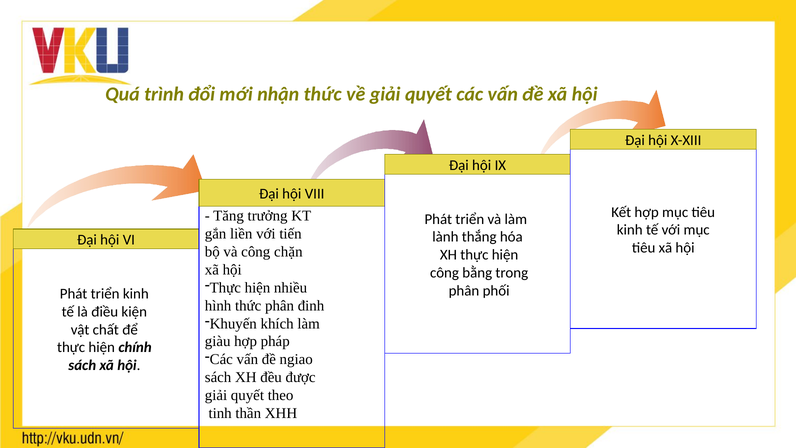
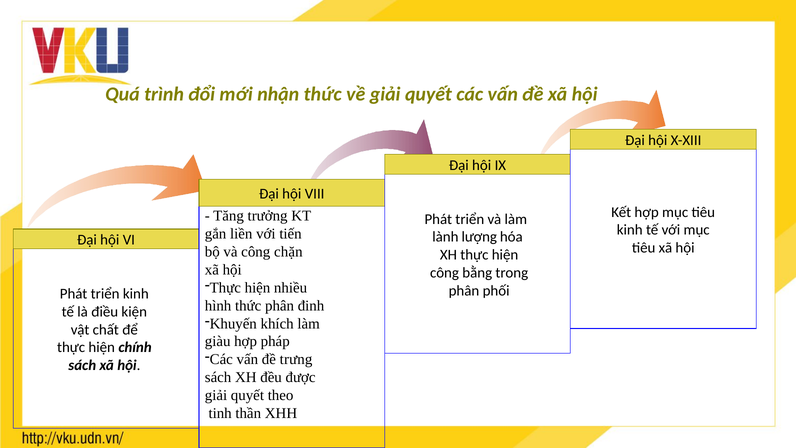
thắng: thắng -> lượng
ngiao: ngiao -> trưng
